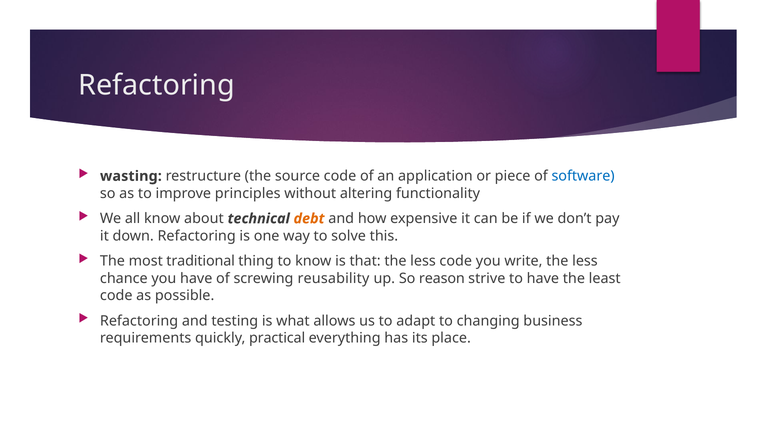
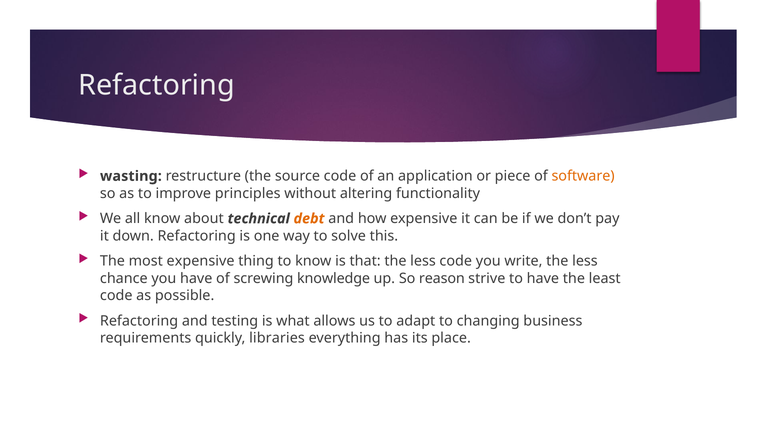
software colour: blue -> orange
most traditional: traditional -> expensive
reusability: reusability -> knowledge
practical: practical -> libraries
